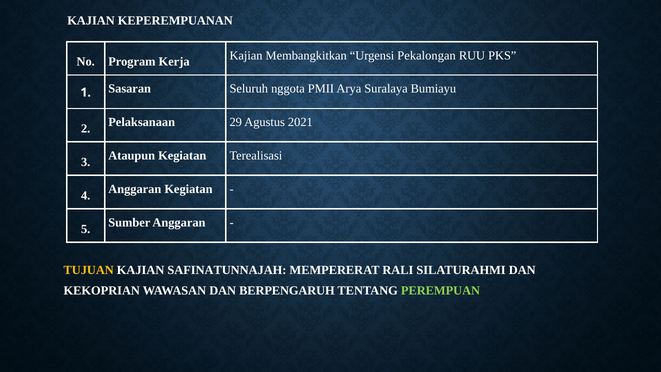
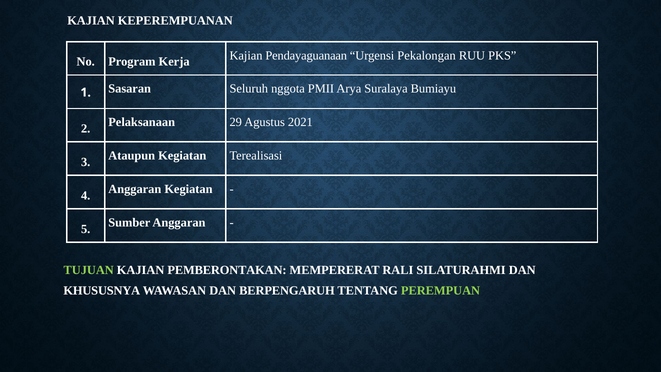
Membangkitkan: Membangkitkan -> Pendayaguanaan
TUJUAN colour: yellow -> light green
SAFINATUNNAJAH: SAFINATUNNAJAH -> PEMBERONTAKAN
KEKOPRIAN: KEKOPRIAN -> KHUSUSNYA
